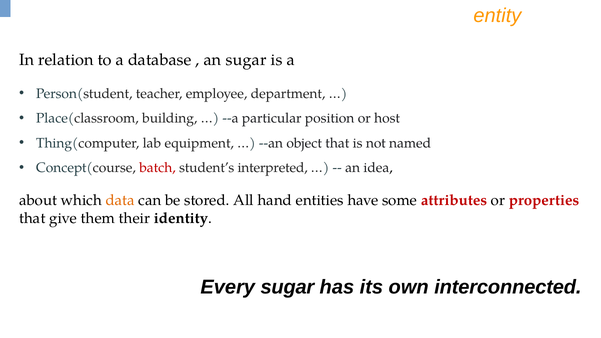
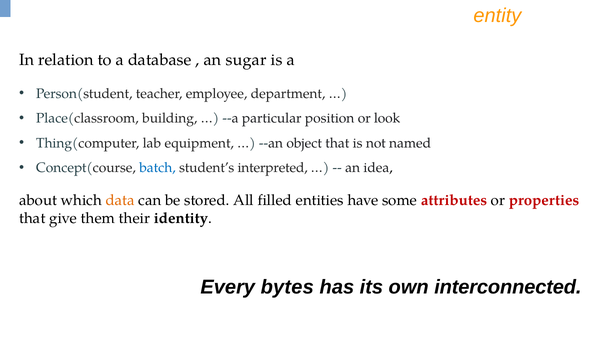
host: host -> look
batch colour: red -> blue
hand: hand -> filled
Every sugar: sugar -> bytes
